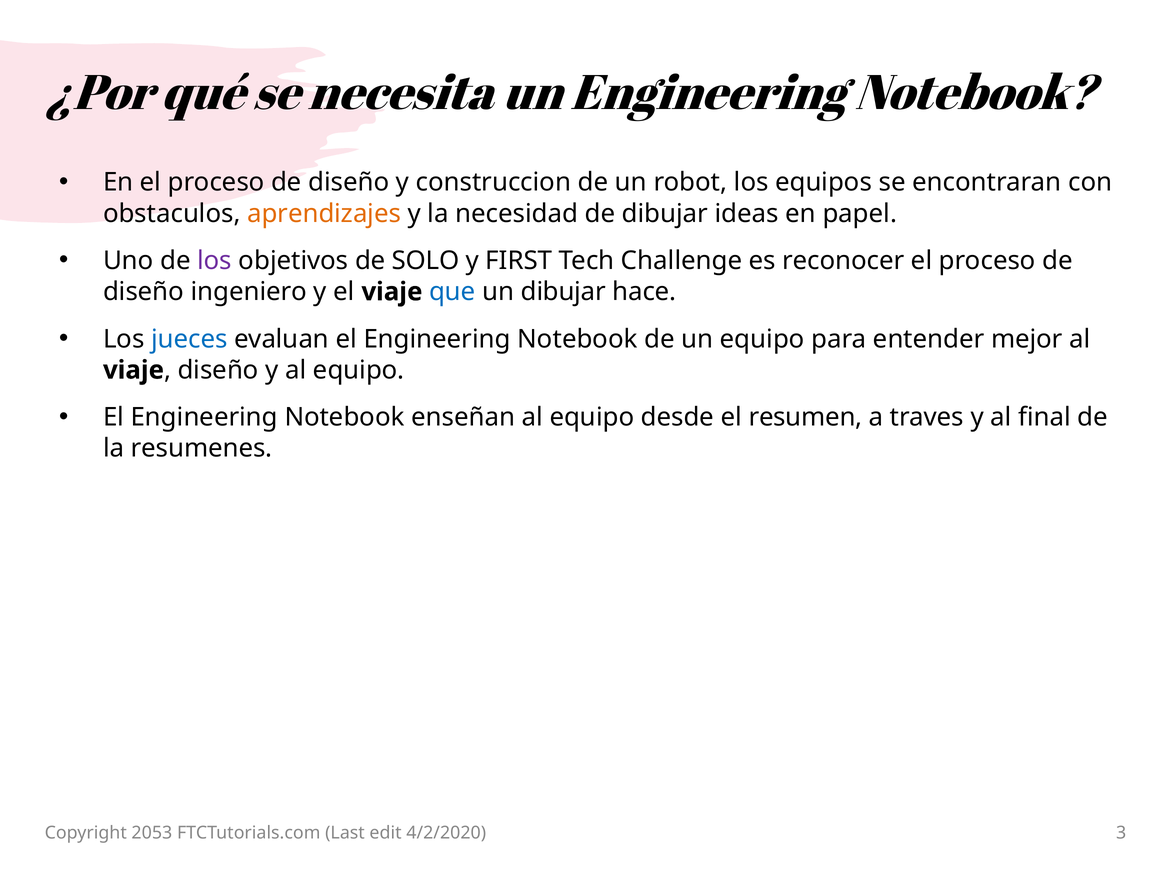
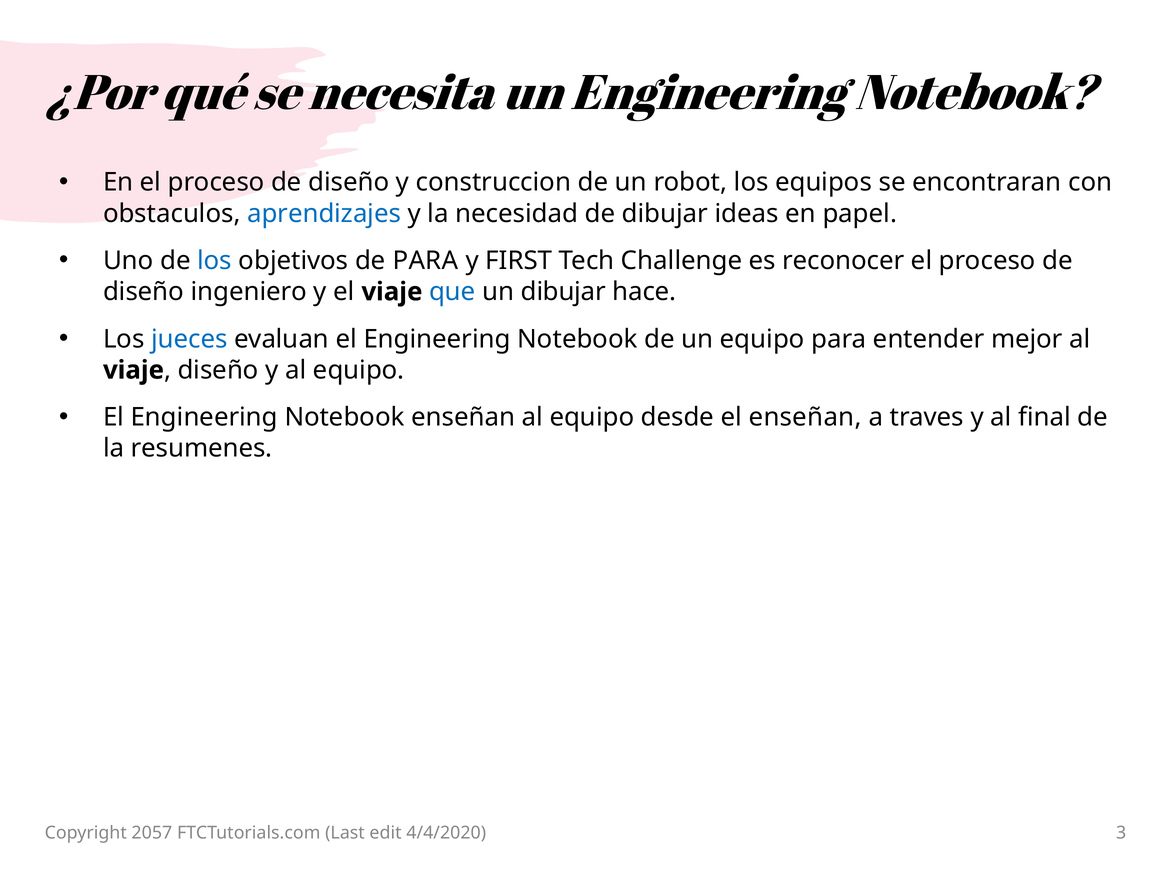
aprendizajes colour: orange -> blue
los at (215, 261) colour: purple -> blue
de SOLO: SOLO -> PARA
el resumen: resumen -> enseñan
2053: 2053 -> 2057
4/2/2020: 4/2/2020 -> 4/4/2020
